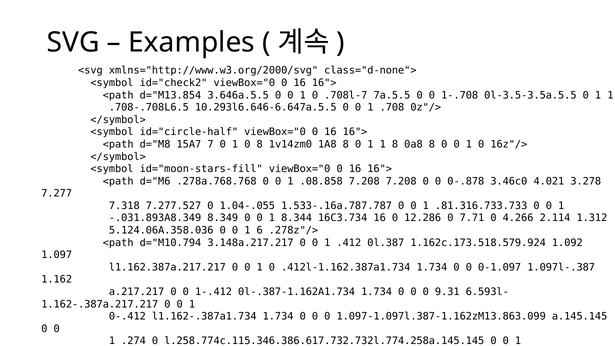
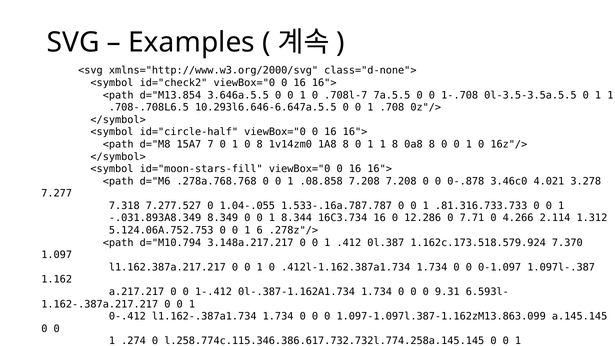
5.124.06A.358.036: 5.124.06A.358.036 -> 5.124.06A.752.753
1.092: 1.092 -> 7.370
